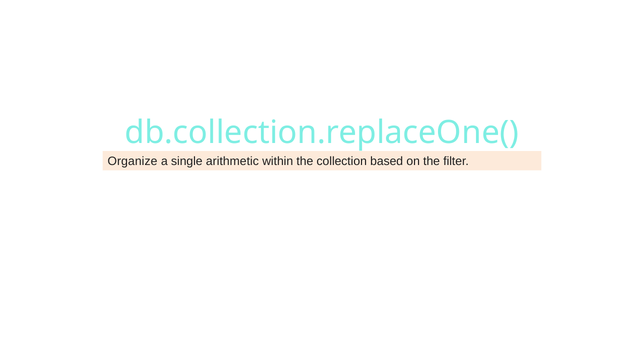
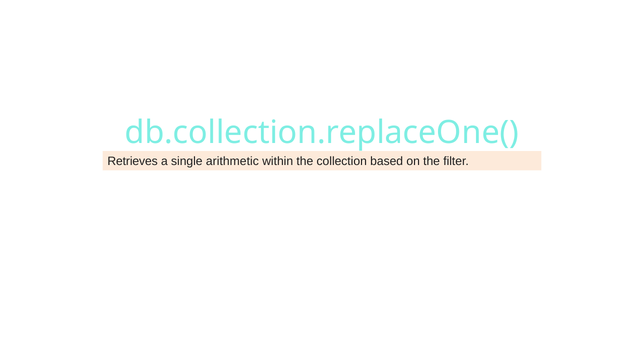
Organize: Organize -> Retrieves
